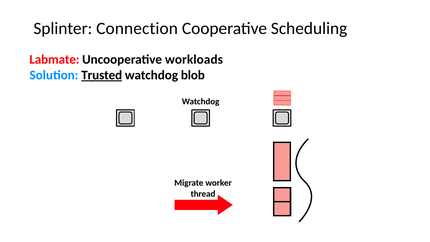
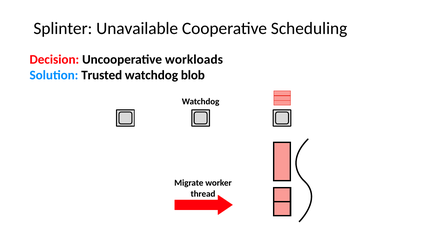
Connection: Connection -> Unavailable
Labmate: Labmate -> Decision
Trusted underline: present -> none
